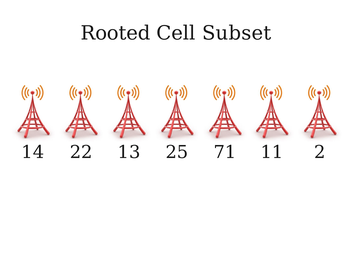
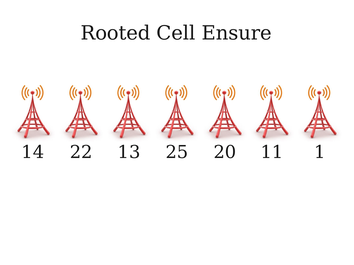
Subset: Subset -> Ensure
71: 71 -> 20
2: 2 -> 1
